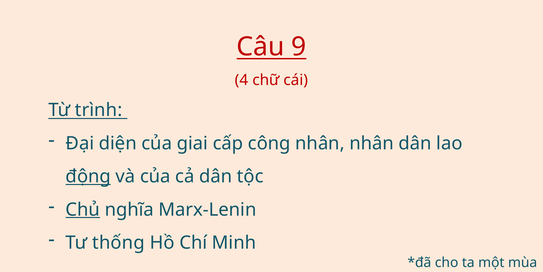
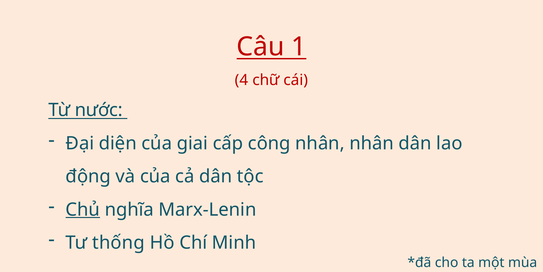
9: 9 -> 1
trình: trình -> nước
động underline: present -> none
